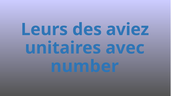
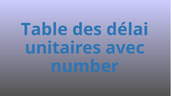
Leurs: Leurs -> Table
aviez: aviez -> délai
